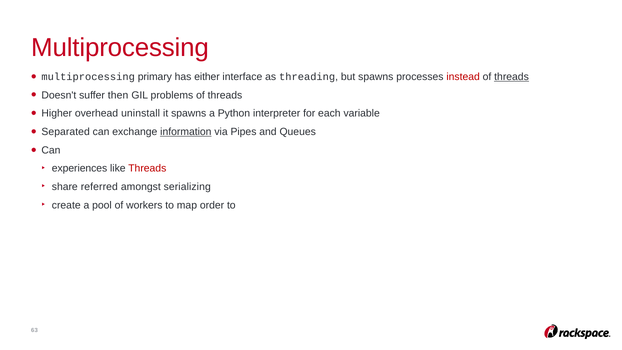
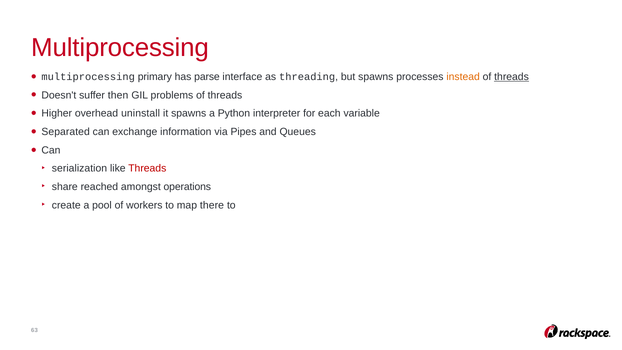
either: either -> parse
instead colour: red -> orange
information underline: present -> none
experiences: experiences -> serialization
referred: referred -> reached
serializing: serializing -> operations
order: order -> there
